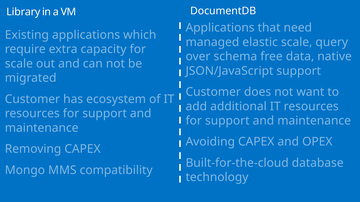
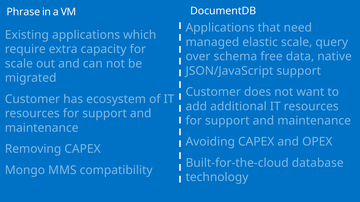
Library: Library -> Phrase
